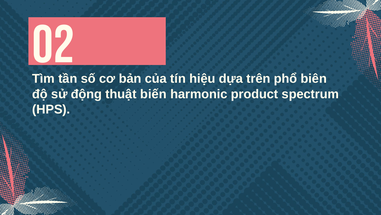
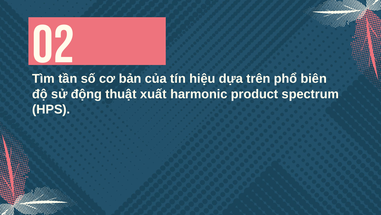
biến: biến -> xuất
